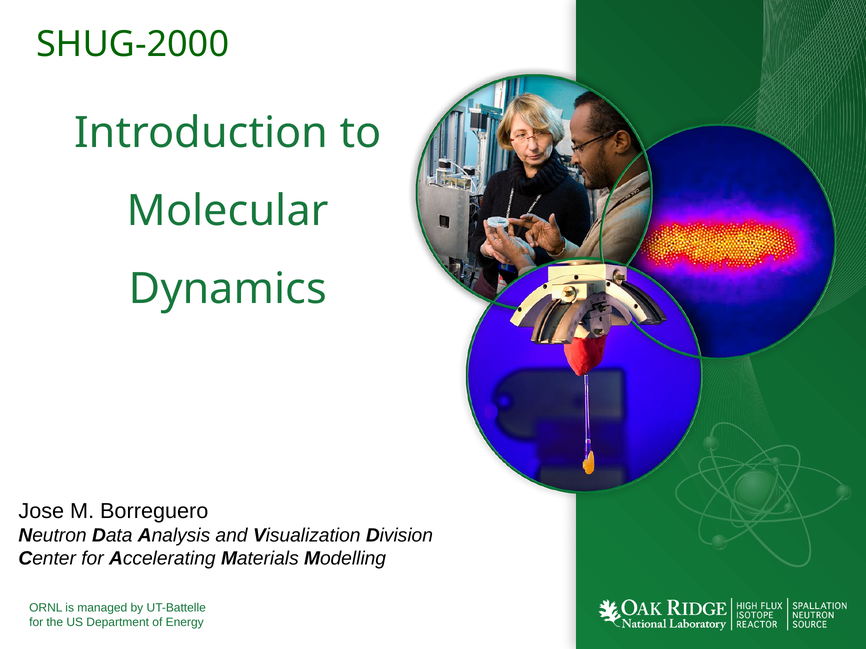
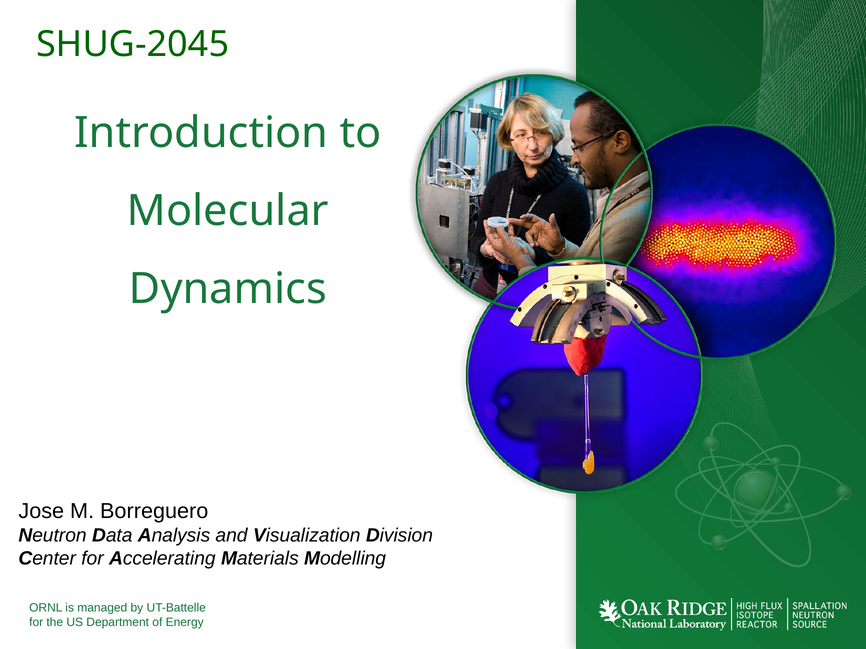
SHUG-2000: SHUG-2000 -> SHUG-2045
